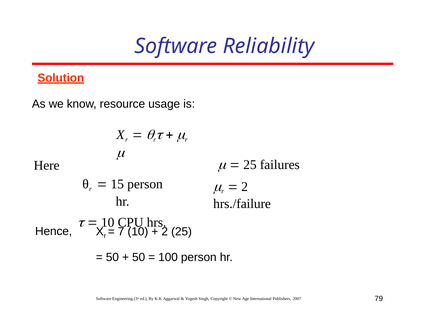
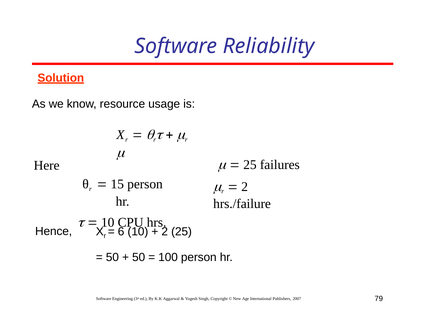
7: 7 -> 6
